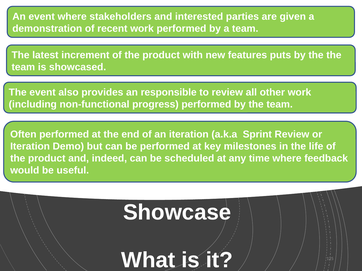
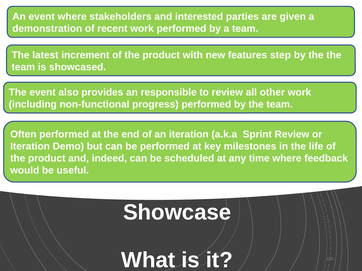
puts: puts -> step
